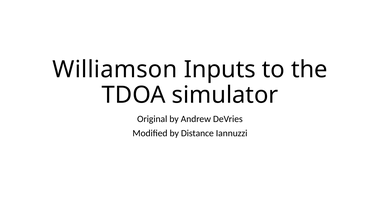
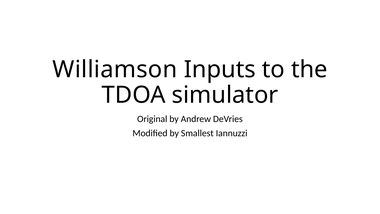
Distance: Distance -> Smallest
